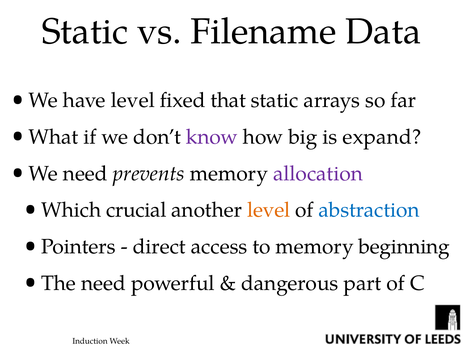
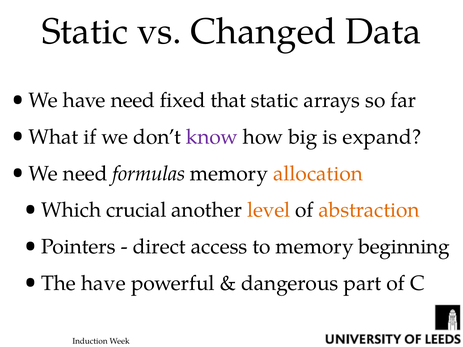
Filename: Filename -> Changed
have level: level -> need
prevents: prevents -> formulas
allocation colour: purple -> orange
abstraction colour: blue -> orange
The need: need -> have
